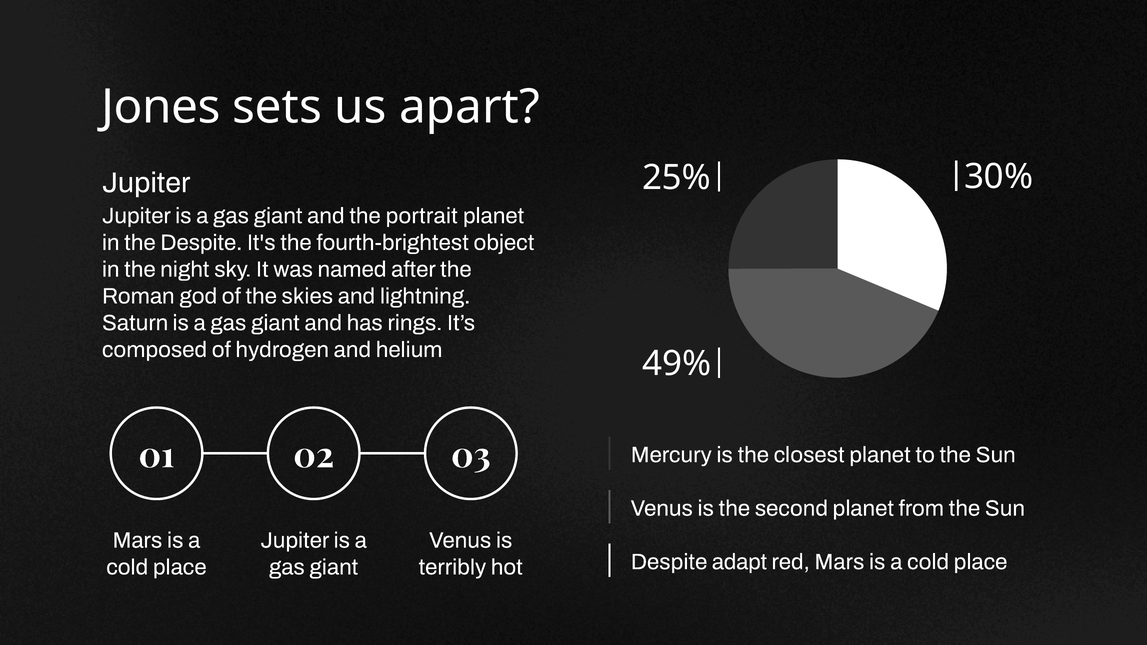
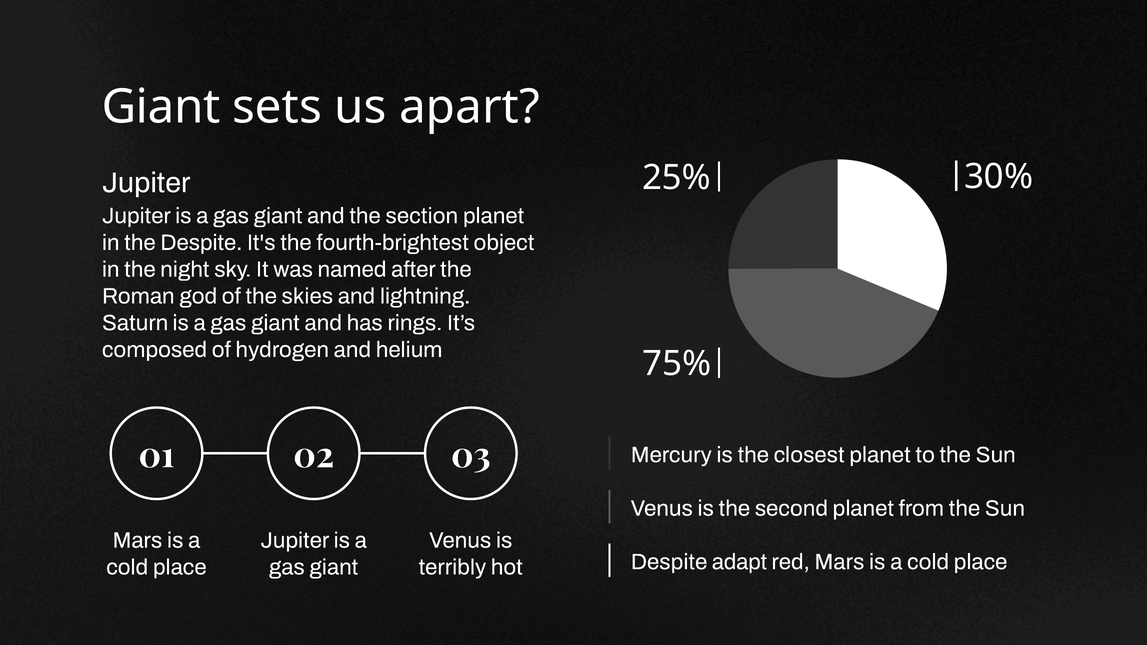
Jones at (161, 107): Jones -> Giant
portrait: portrait -> section
49%: 49% -> 75%
